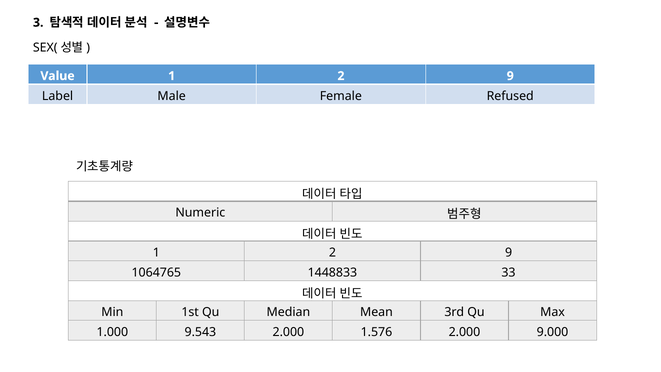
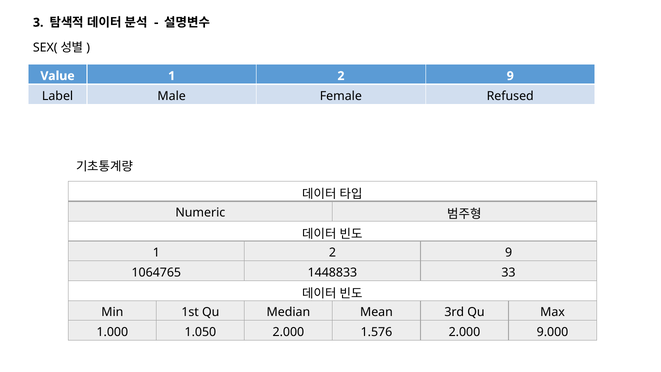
9.543: 9.543 -> 1.050
